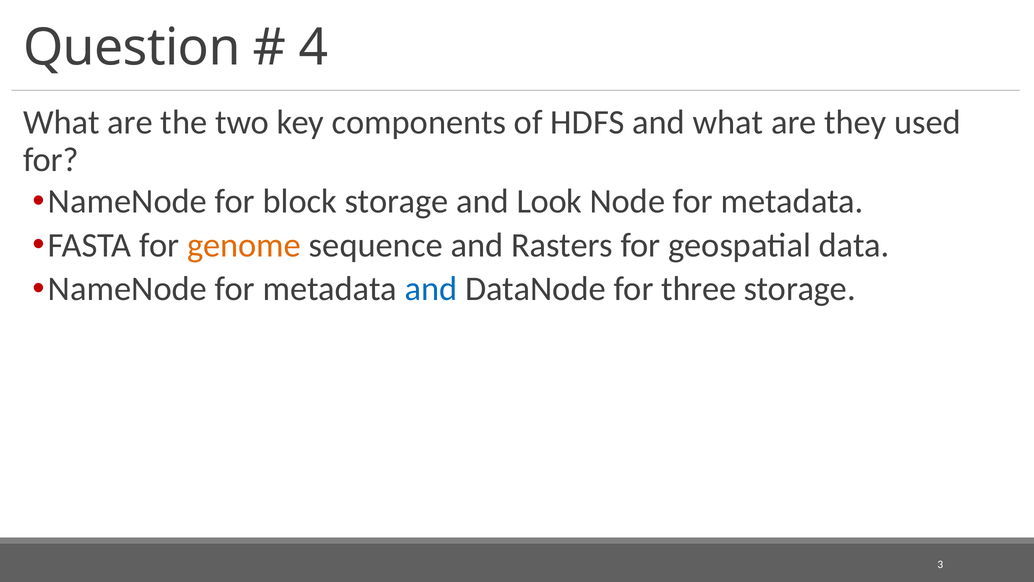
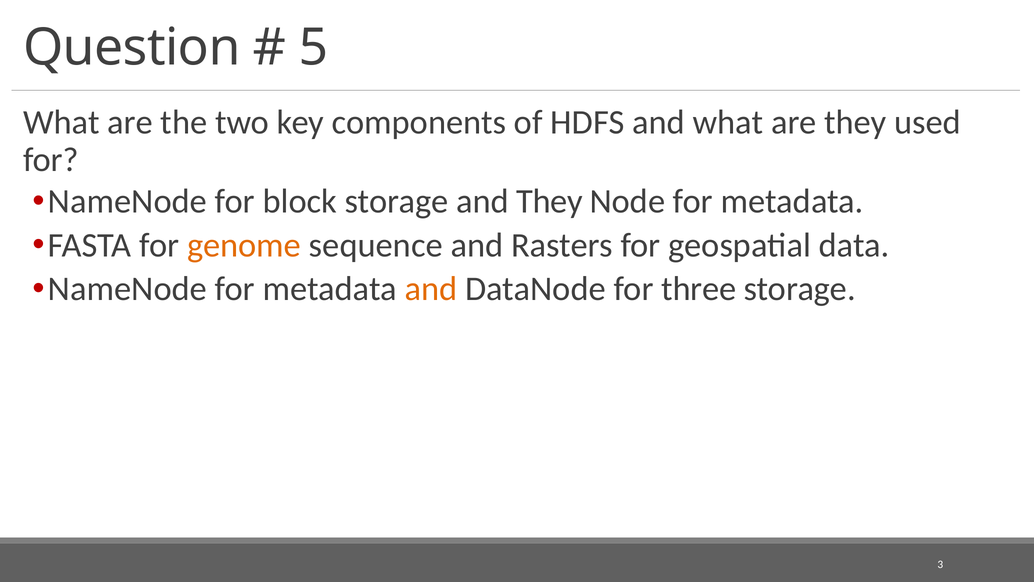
4: 4 -> 5
and Look: Look -> They
and at (431, 289) colour: blue -> orange
